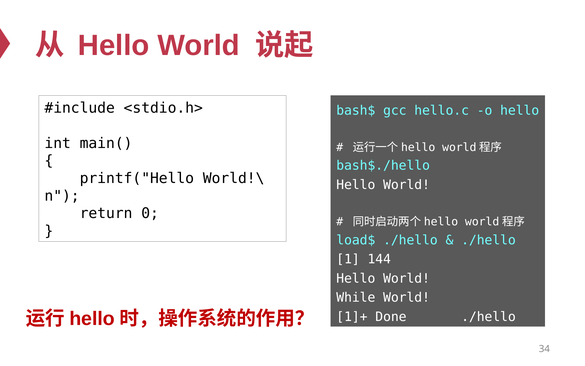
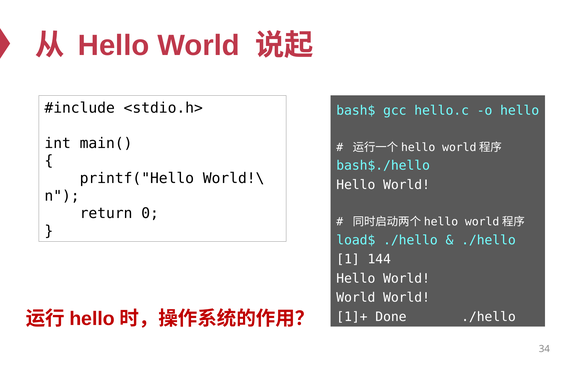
While at (356, 297): While -> World
